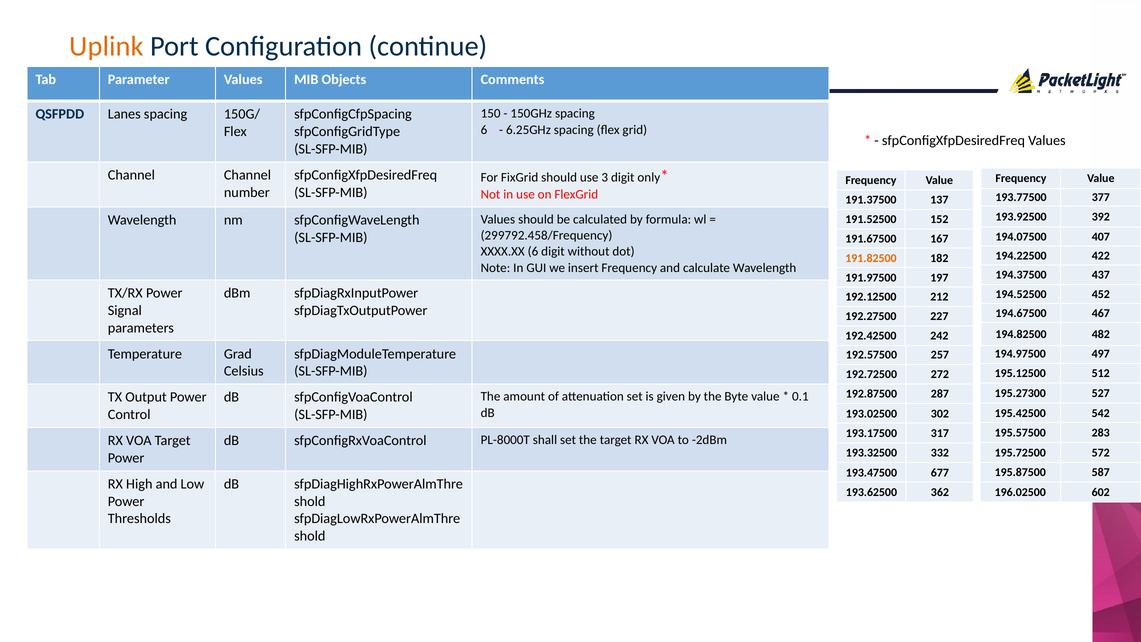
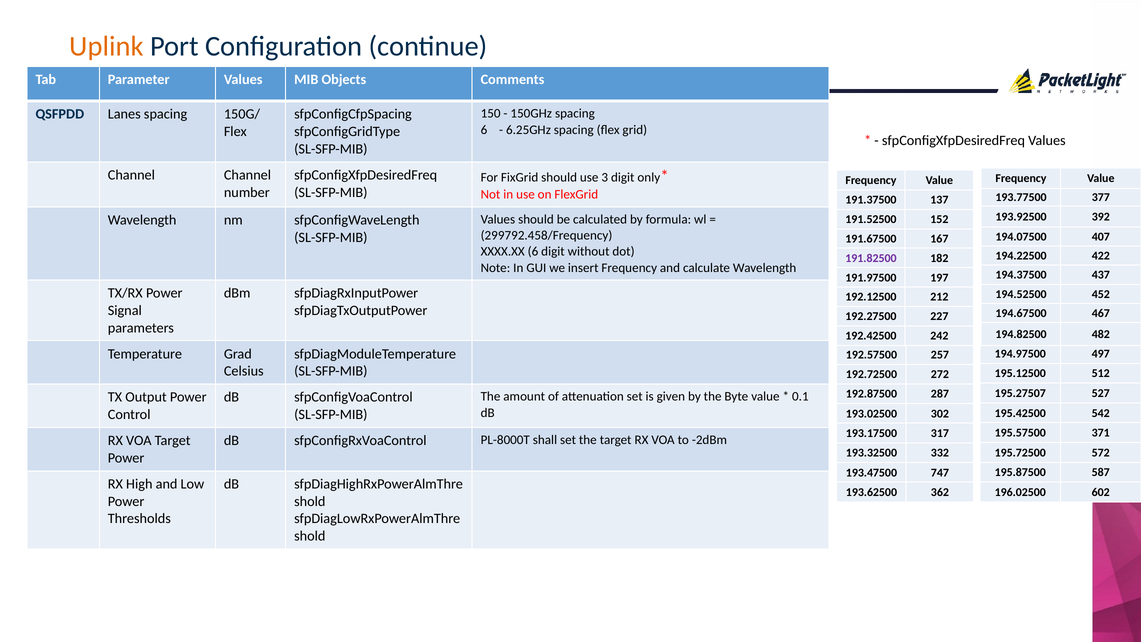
191.82500 colour: orange -> purple
195.27300: 195.27300 -> 195.27507
283: 283 -> 371
677: 677 -> 747
